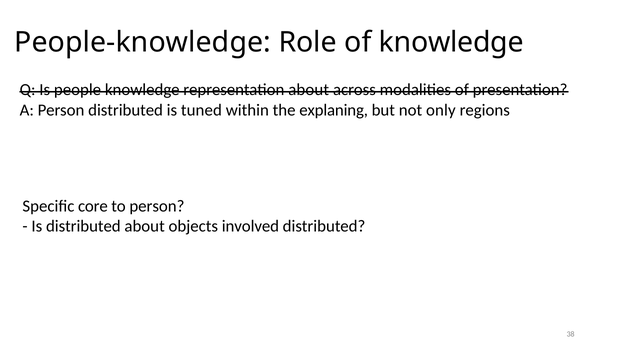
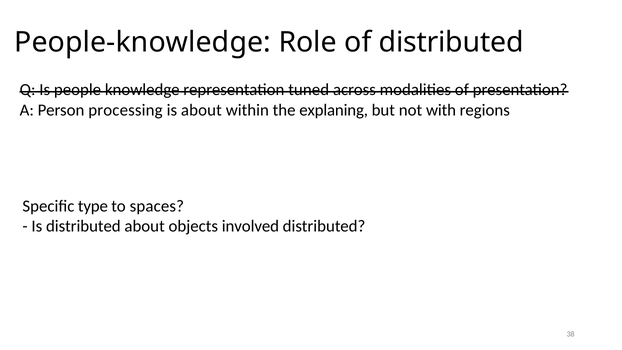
of knowledge: knowledge -> distributed
representation about: about -> tuned
Person distributed: distributed -> processing
is tuned: tuned -> about
only: only -> with
core: core -> type
to person: person -> spaces
